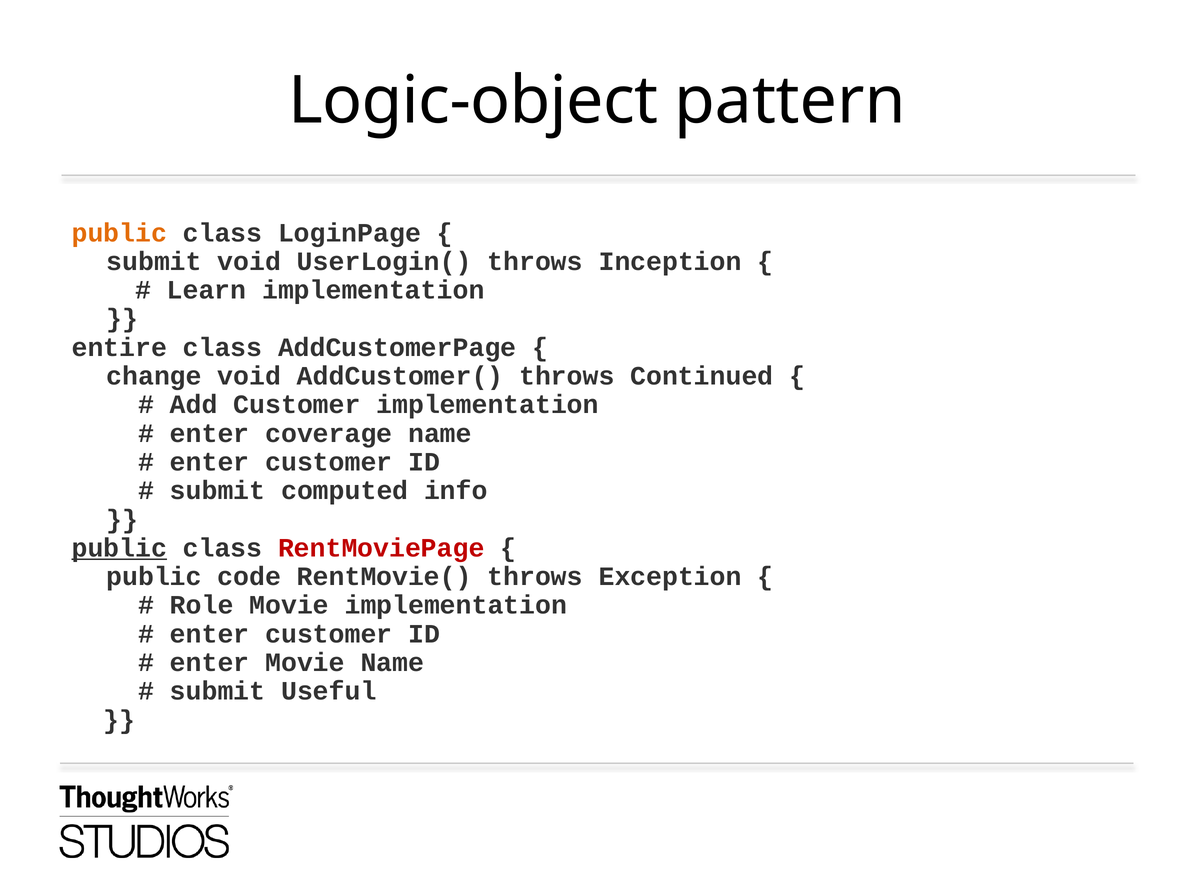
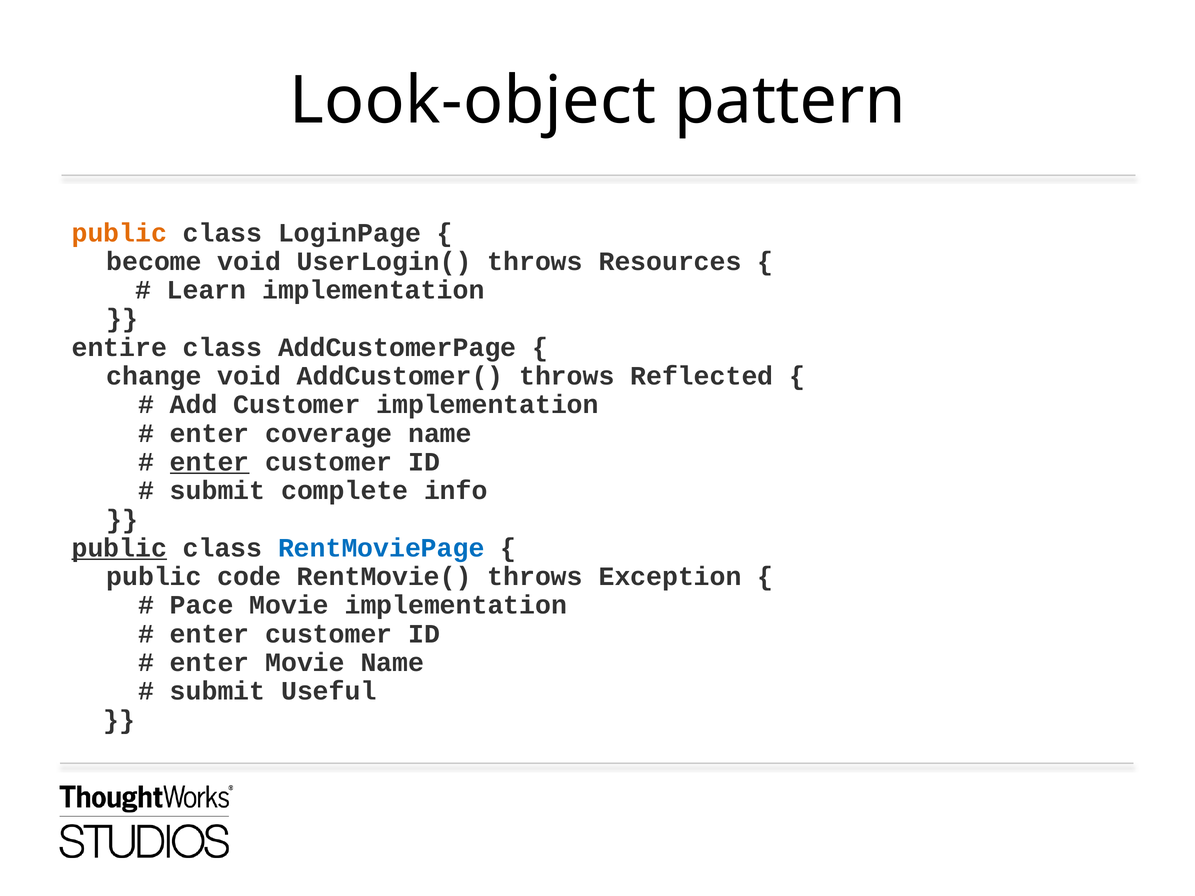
Logic-object: Logic-object -> Look-object
submit at (154, 262): submit -> become
Inception: Inception -> Resources
Continued: Continued -> Reflected
enter at (210, 462) underline: none -> present
computed: computed -> complete
RentMoviePage colour: red -> blue
Role: Role -> Pace
